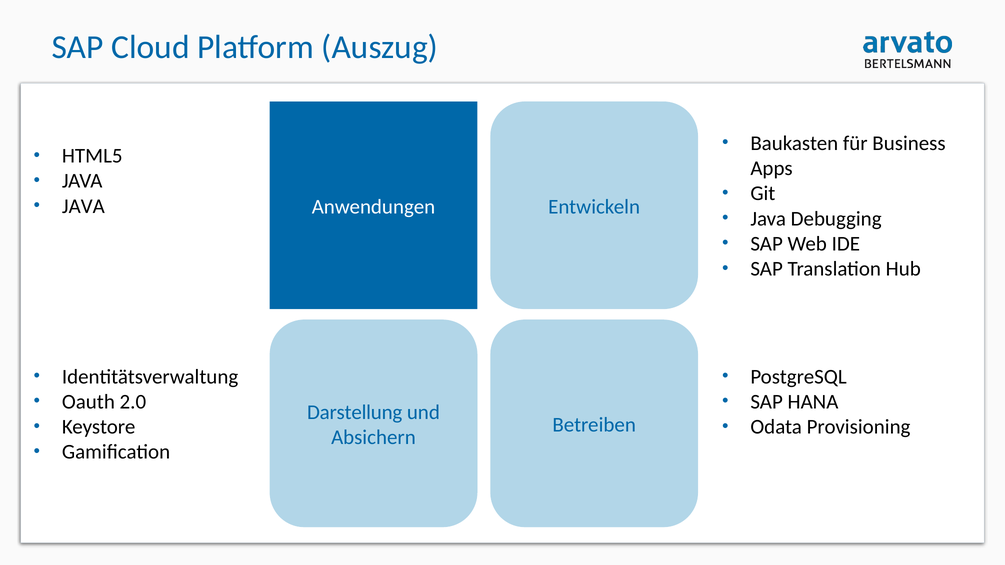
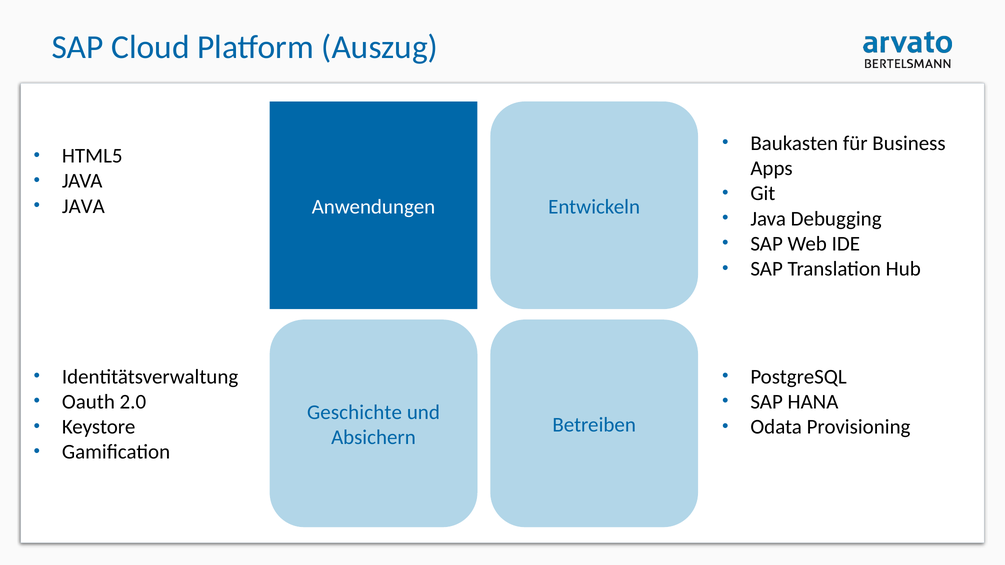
Darstellung: Darstellung -> Geschichte
